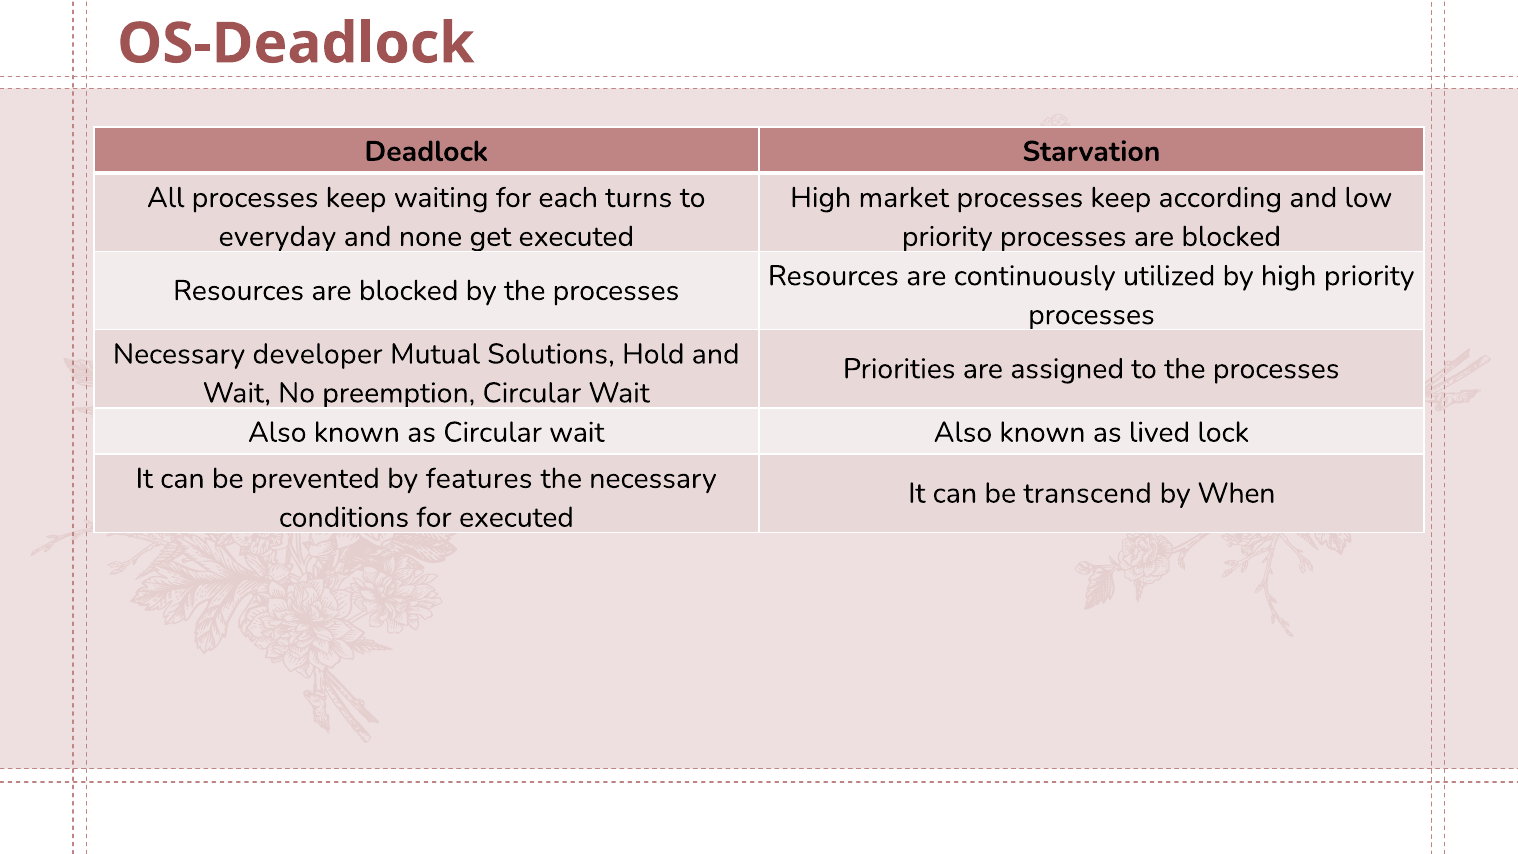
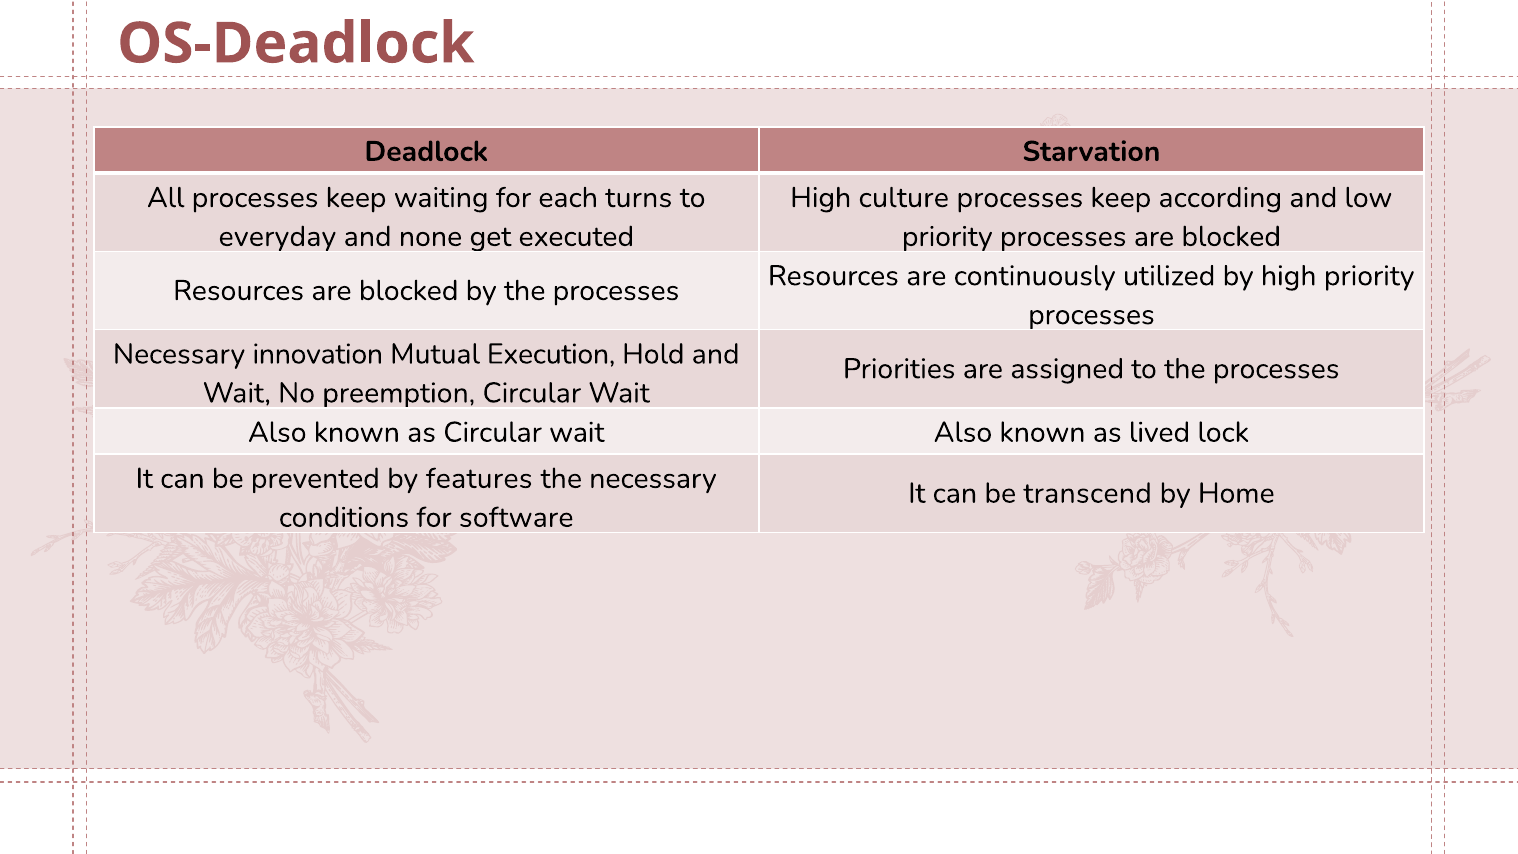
market: market -> culture
developer: developer -> innovation
Solutions: Solutions -> Execution
When: When -> Home
for executed: executed -> software
